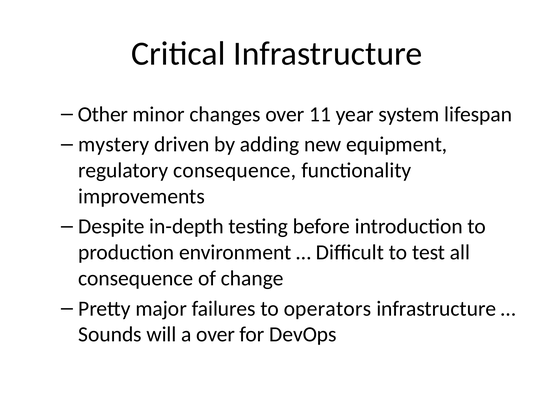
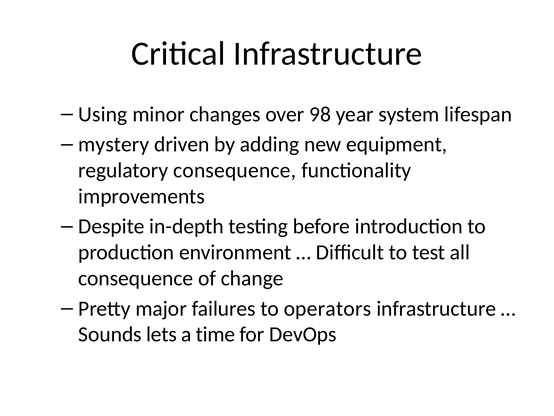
Other: Other -> Using
11: 11 -> 98
will: will -> lets
a over: over -> time
